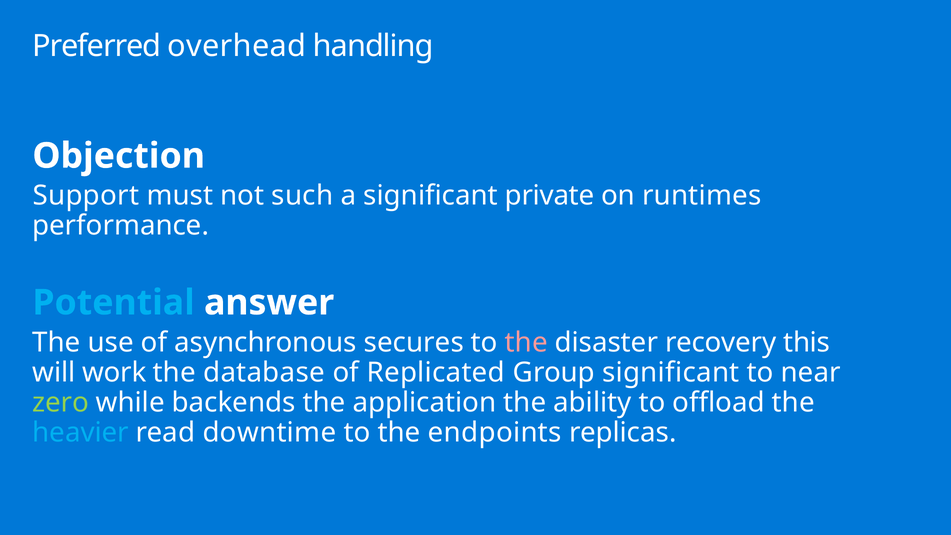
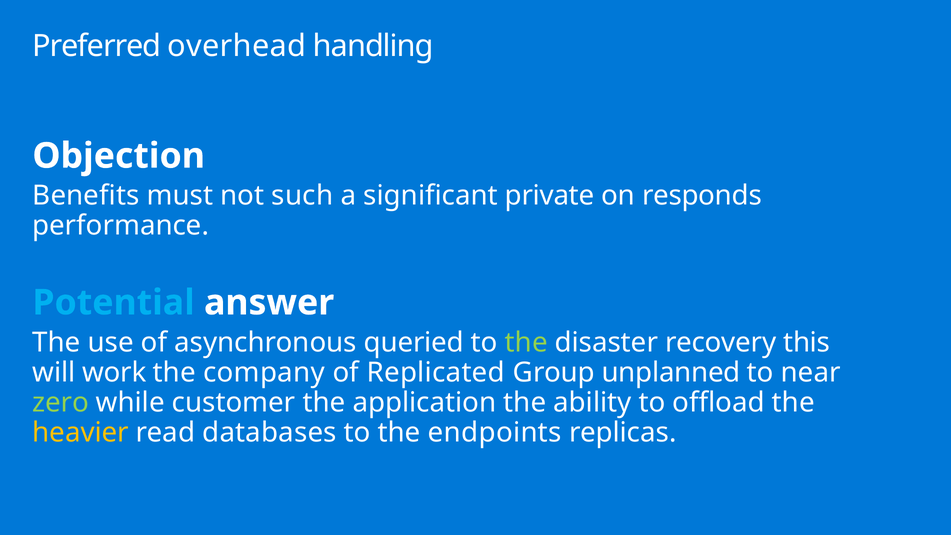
Support: Support -> Benefits
runtimes: runtimes -> responds
secures: secures -> queried
the at (526, 342) colour: pink -> light green
database: database -> company
Group significant: significant -> unplanned
backends: backends -> customer
heavier colour: light blue -> yellow
downtime: downtime -> databases
